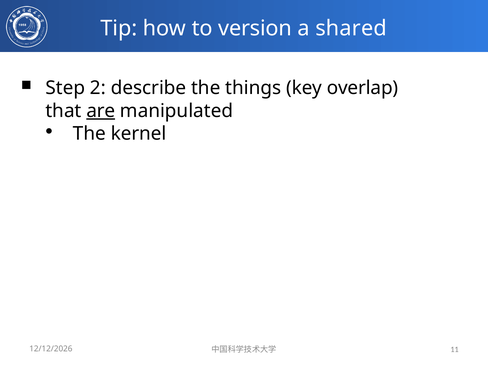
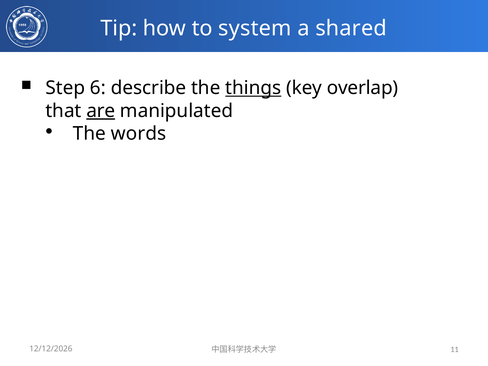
version: version -> system
2: 2 -> 6
things underline: none -> present
kernel: kernel -> words
